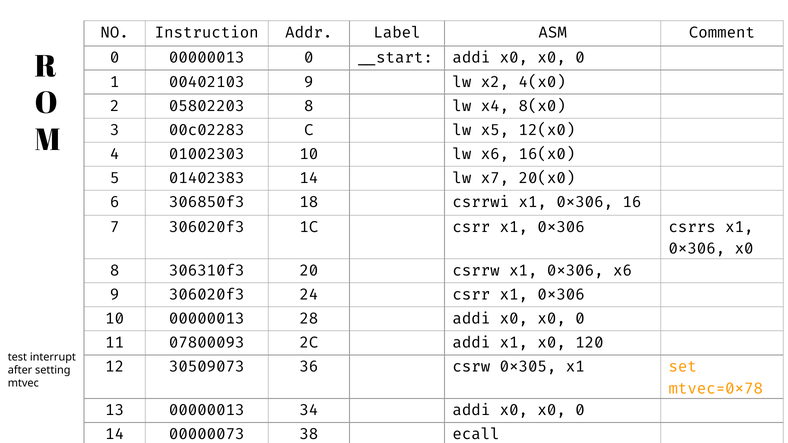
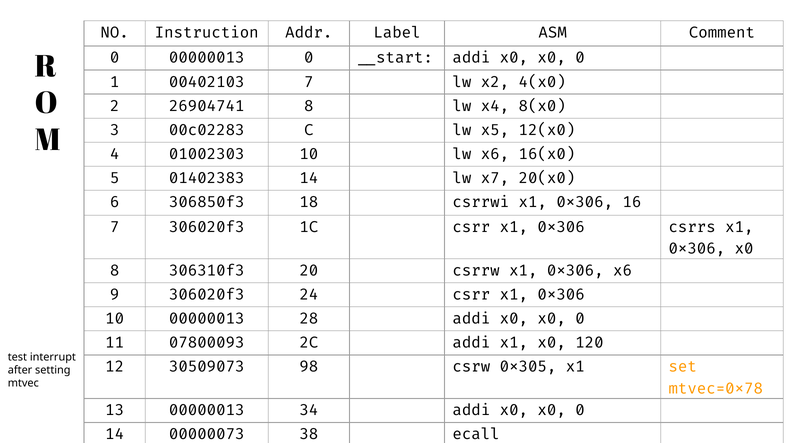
00402103 9: 9 -> 7
05802203: 05802203 -> 26904741
36: 36 -> 98
